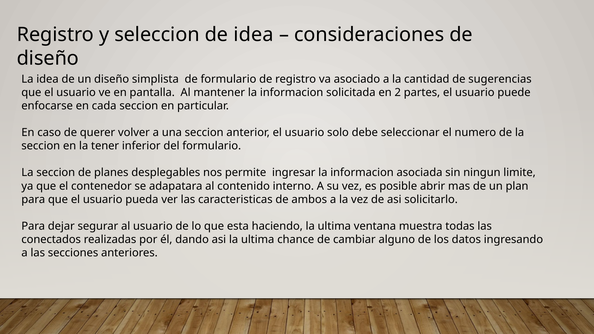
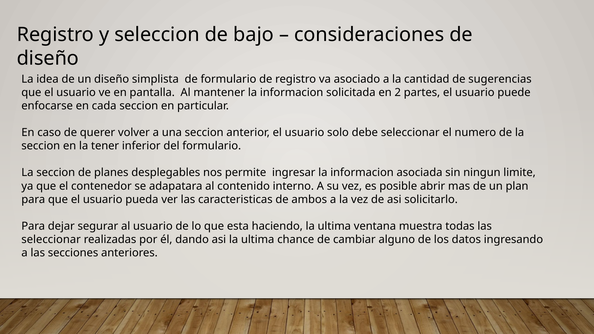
de idea: idea -> bajo
conectados at (51, 240): conectados -> seleccionar
